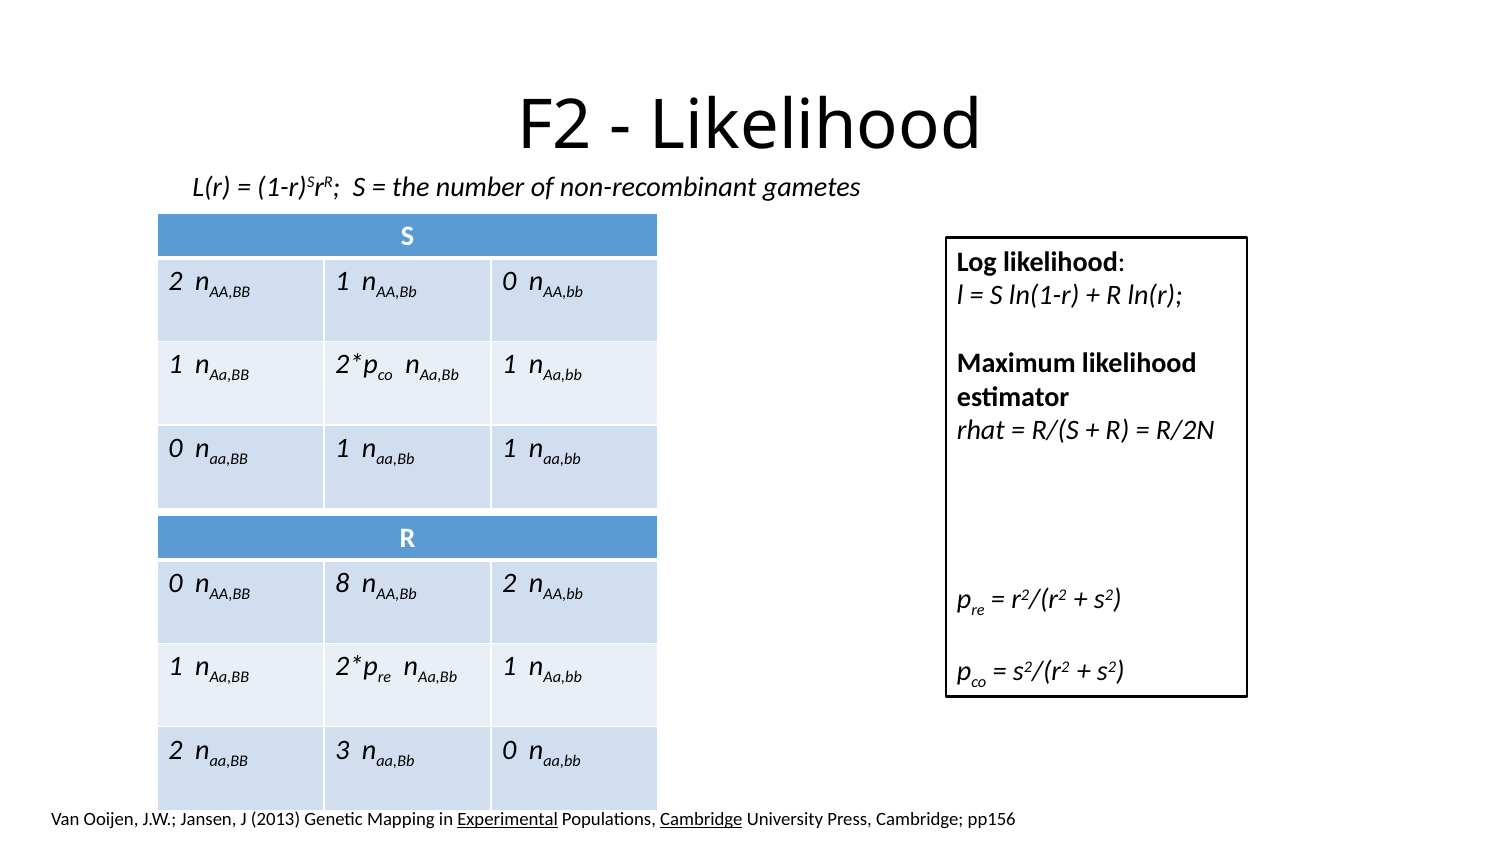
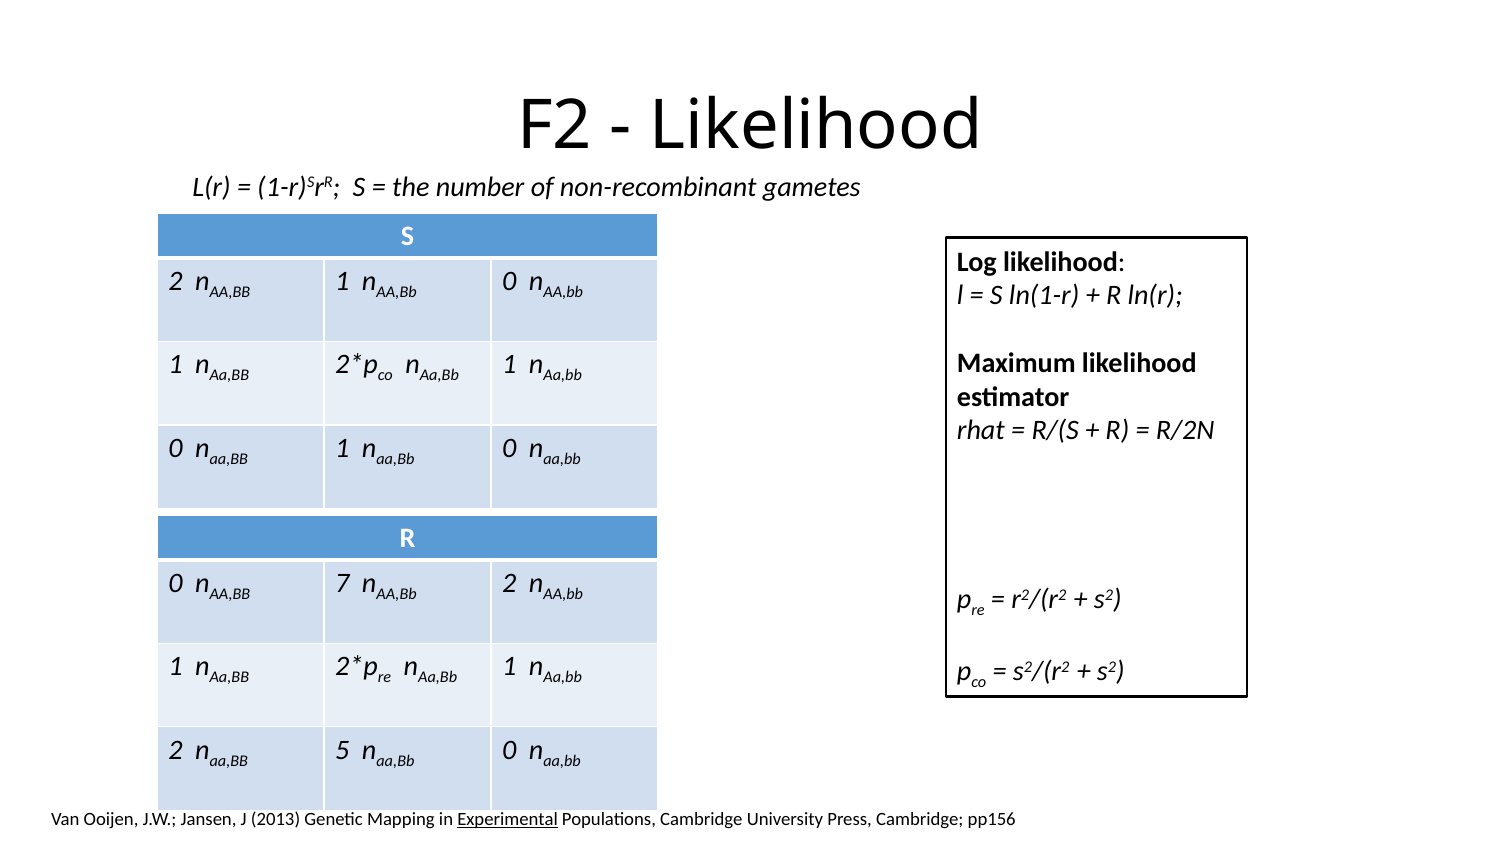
1 at (509, 448): 1 -> 0
8: 8 -> 7
3: 3 -> 5
Cambridge at (701, 819) underline: present -> none
